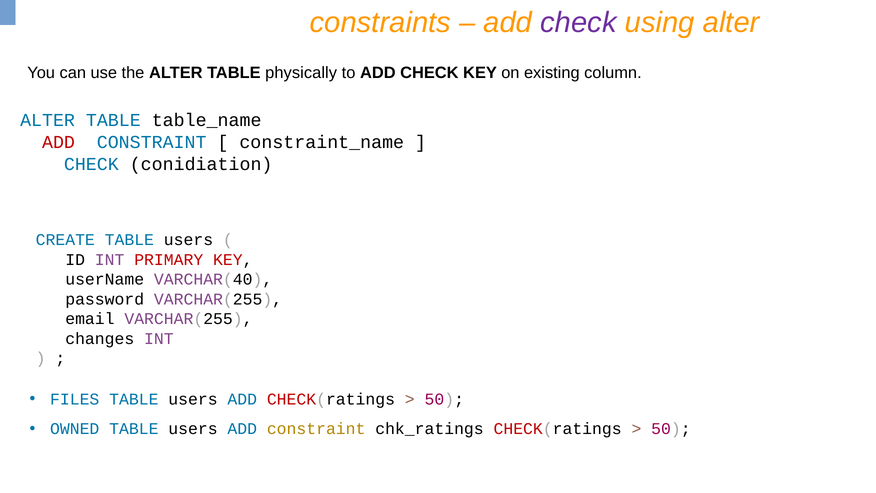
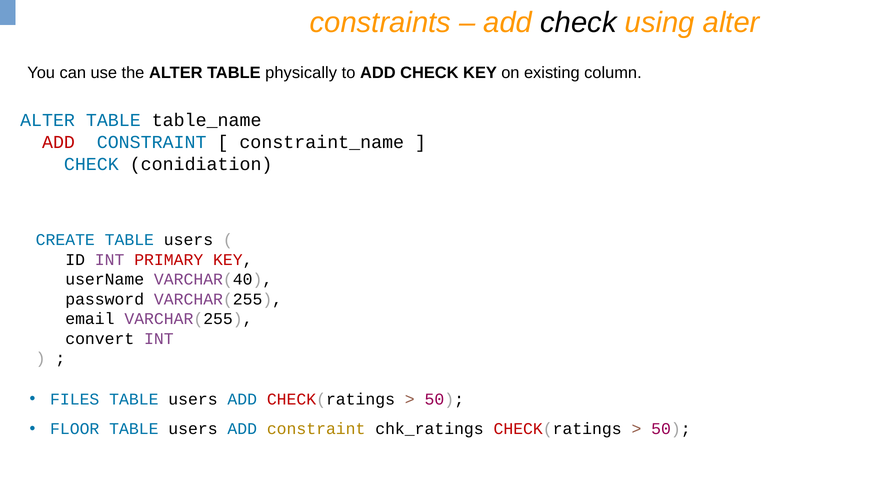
check at (578, 23) colour: purple -> black
changes: changes -> convert
OWNED: OWNED -> FLOOR
